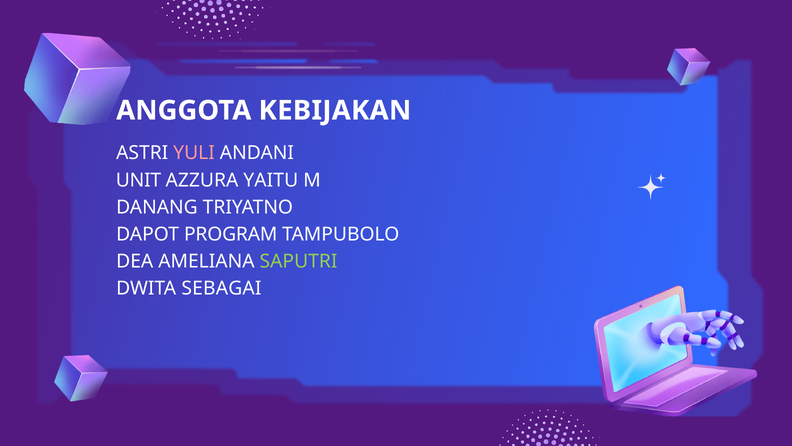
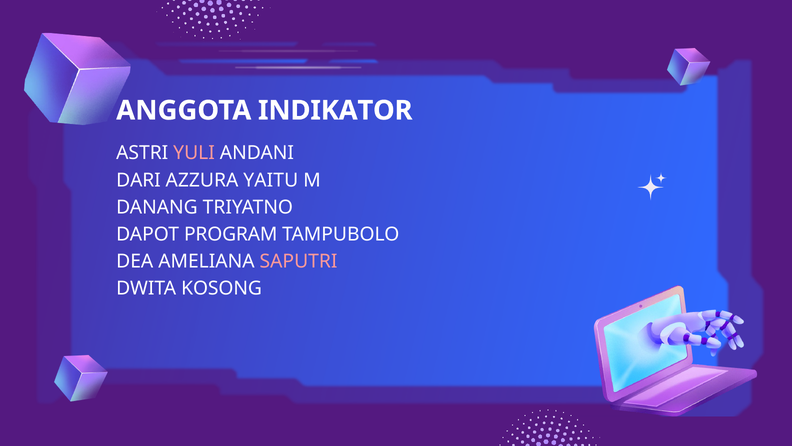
KEBIJAKAN: KEBIJAKAN -> INDIKATOR
UNIT: UNIT -> DARI
SAPUTRI colour: light green -> pink
SEBAGAI: SEBAGAI -> KOSONG
